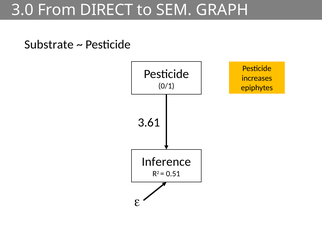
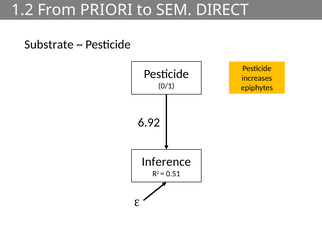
3.0: 3.0 -> 1.2
DIRECT: DIRECT -> PRIORI
GRAPH: GRAPH -> DIRECT
3.61: 3.61 -> 6.92
